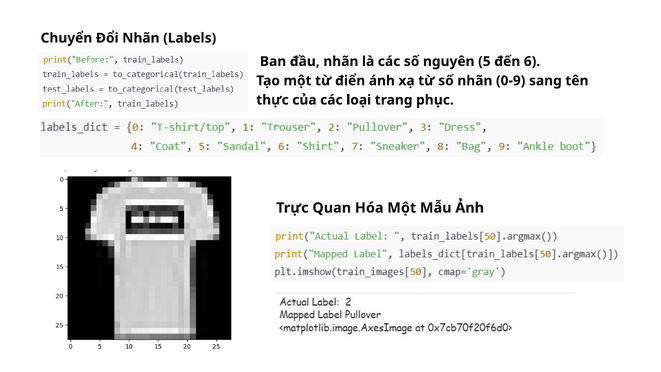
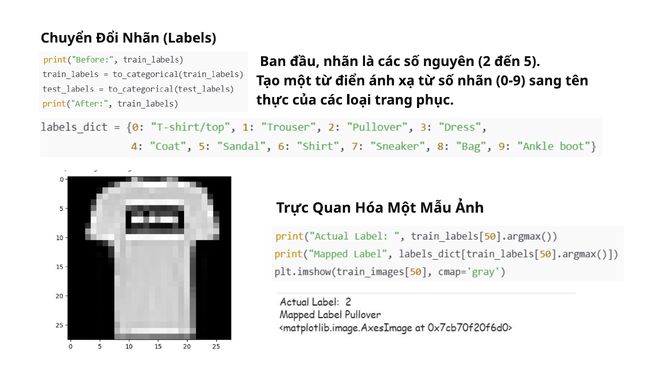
5: 5 -> 2
6: 6 -> 5
